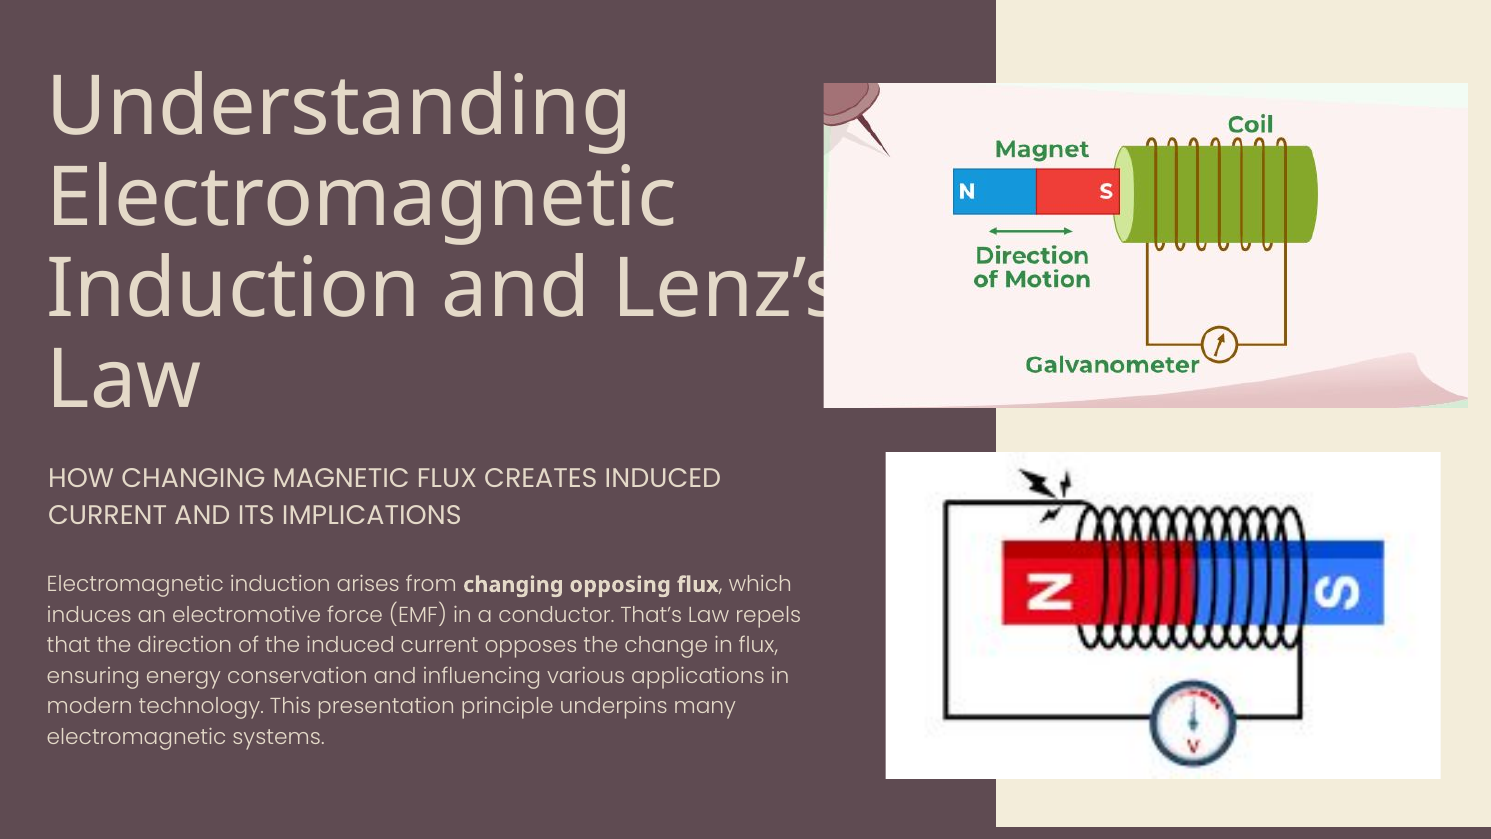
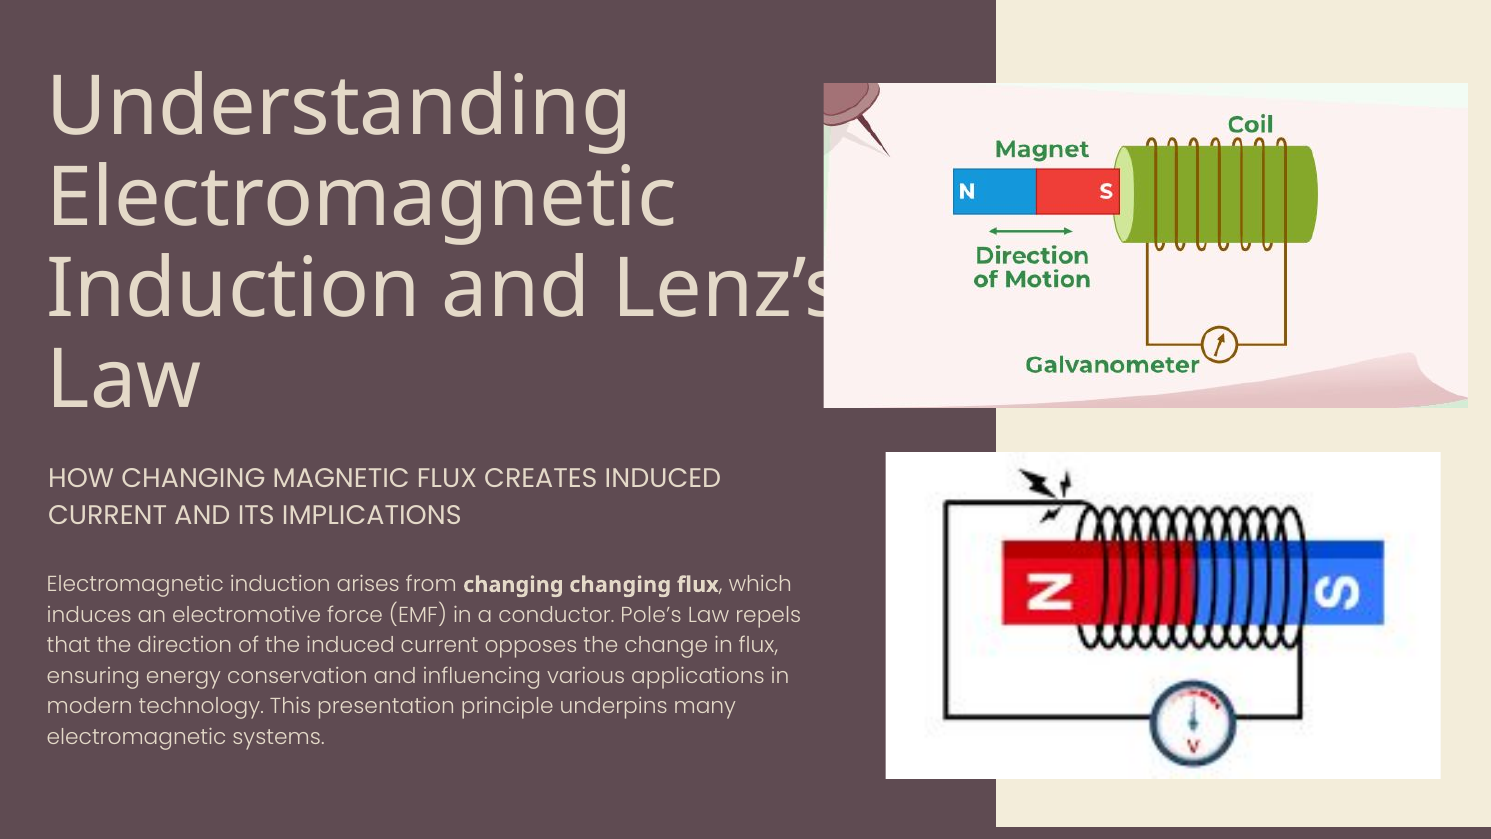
changing opposing: opposing -> changing
That’s: That’s -> Pole’s
